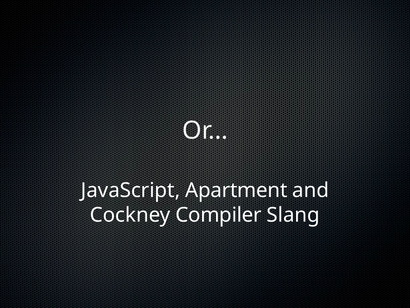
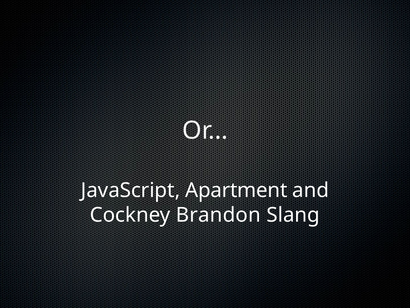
Compiler: Compiler -> Brandon
